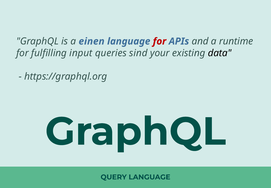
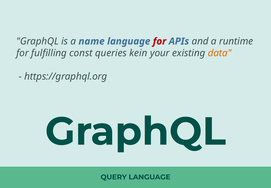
einen: einen -> name
input: input -> const
sind: sind -> kein
data colour: black -> orange
